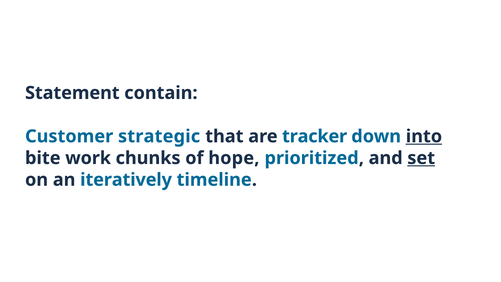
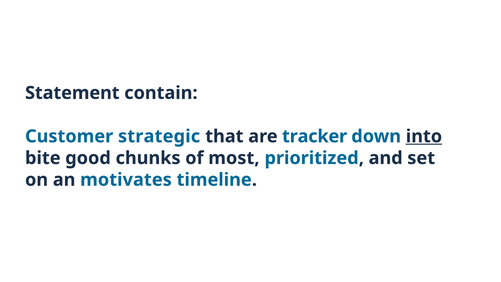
work: work -> good
hope: hope -> most
set underline: present -> none
iteratively: iteratively -> motivates
